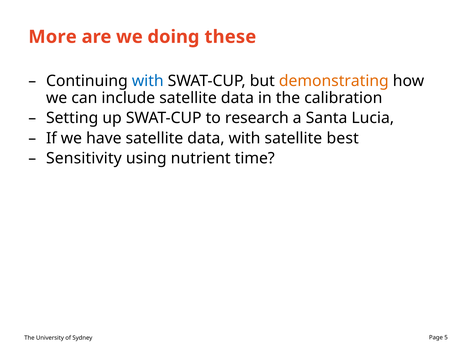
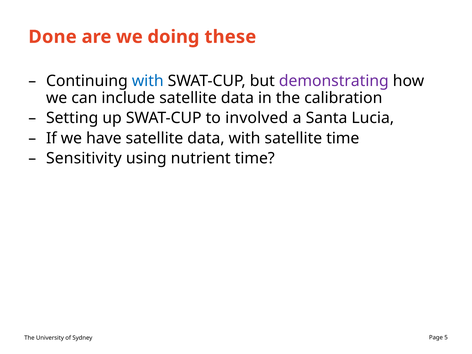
More: More -> Done
demonstrating colour: orange -> purple
research: research -> involved
satellite best: best -> time
